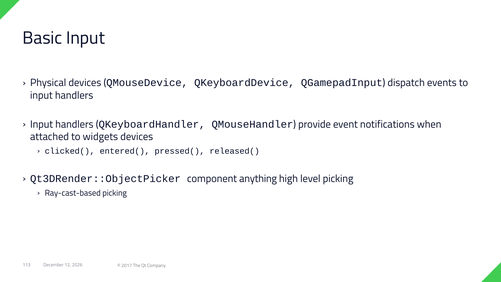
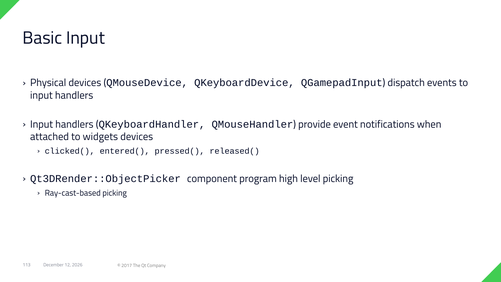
anything: anything -> program
